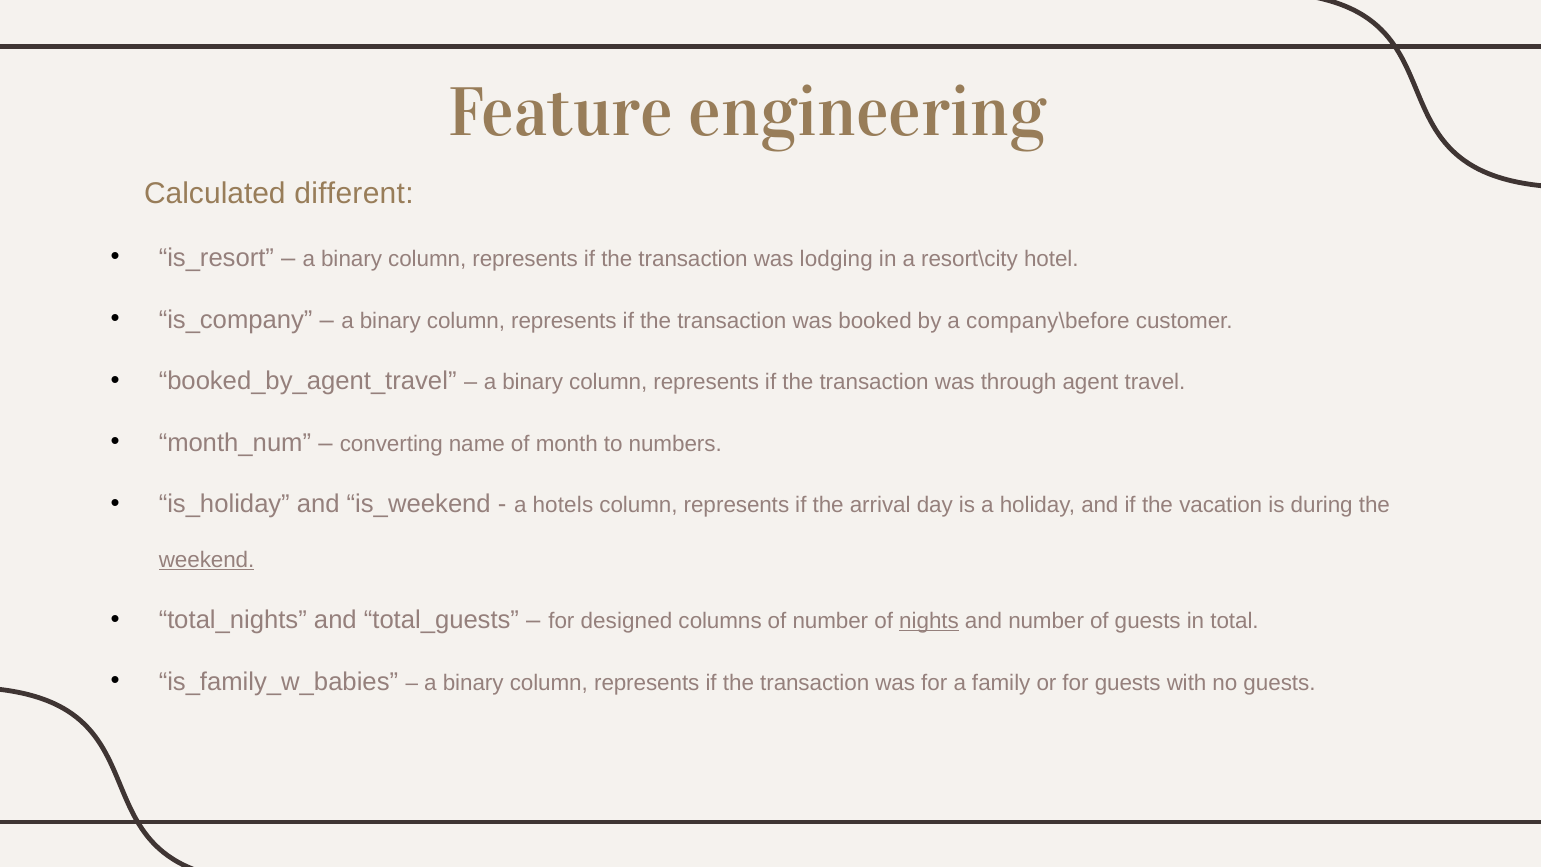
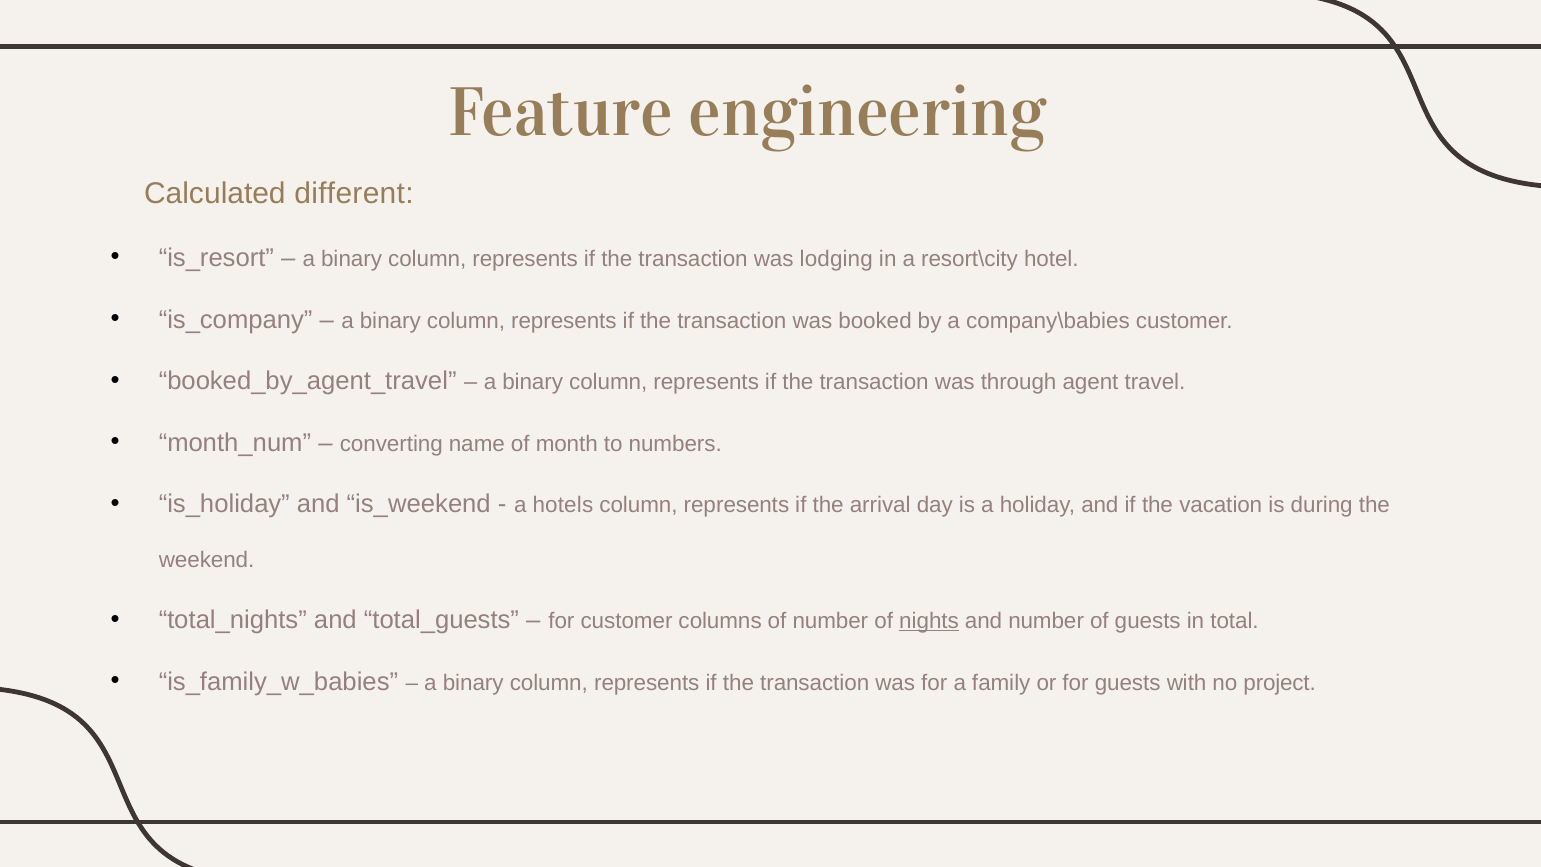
company\before: company\before -> company\babies
weekend underline: present -> none
for designed: designed -> customer
no guests: guests -> project
